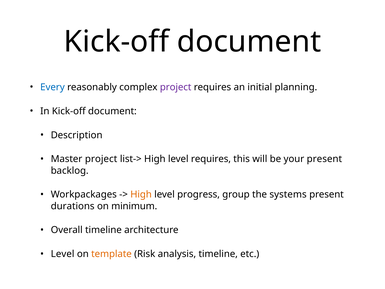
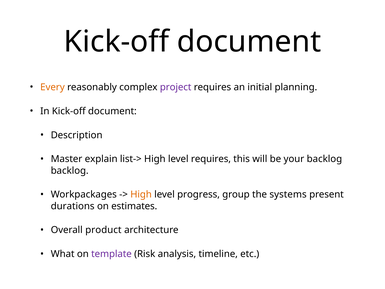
Every colour: blue -> orange
Master project: project -> explain
your present: present -> backlog
minimum: minimum -> estimates
Overall timeline: timeline -> product
Level at (63, 254): Level -> What
template colour: orange -> purple
